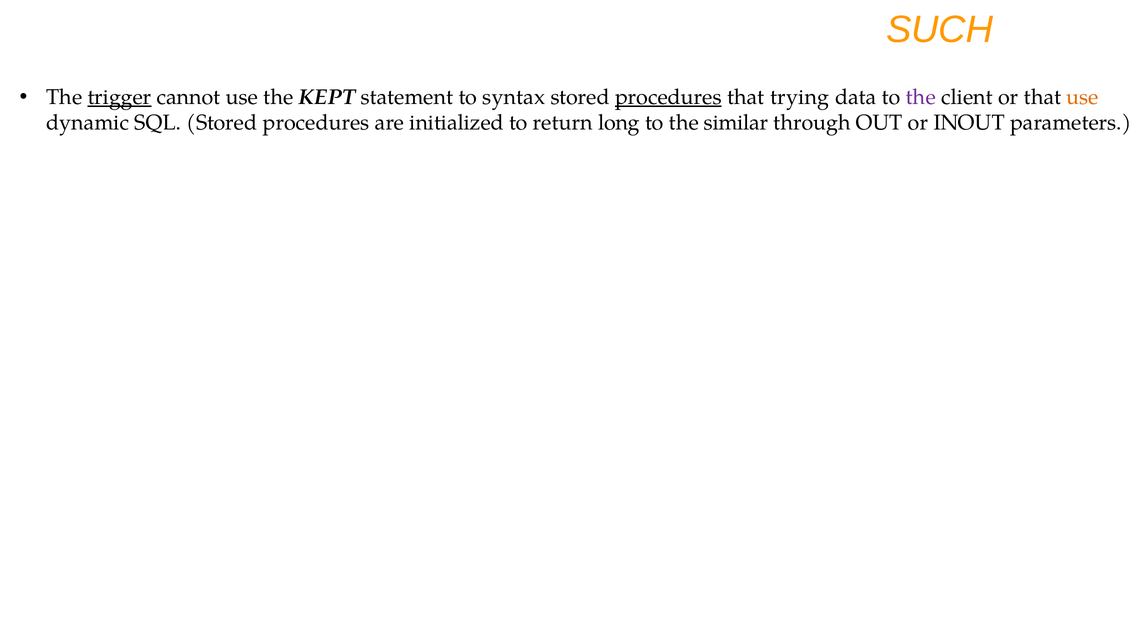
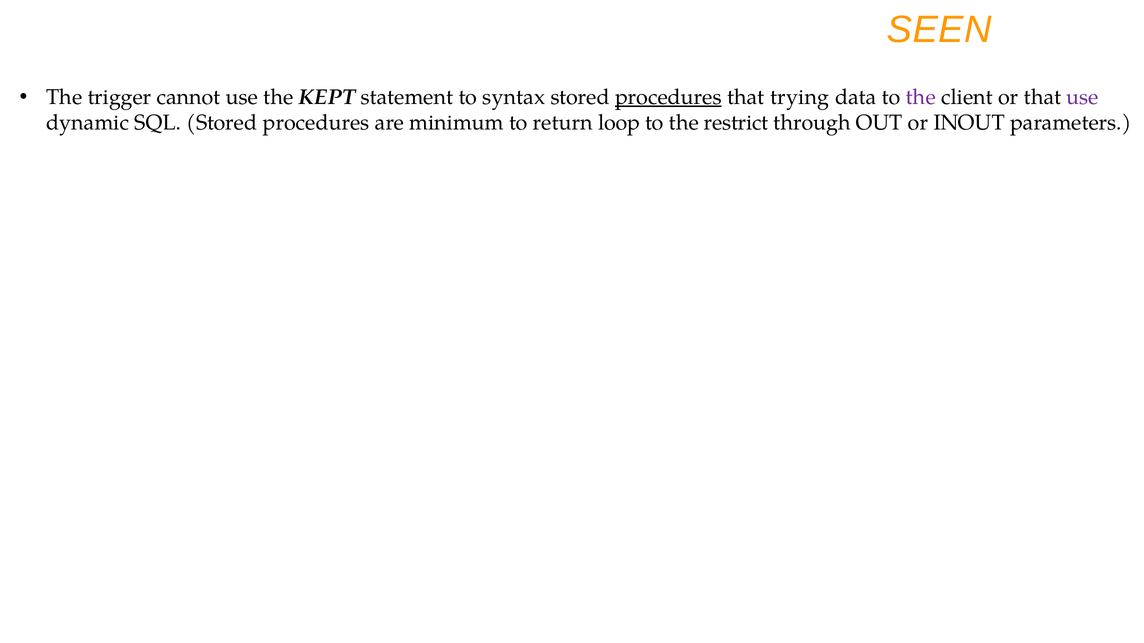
SUCH: SUCH -> SEEN
trigger underline: present -> none
use at (1083, 97) colour: orange -> purple
initialized: initialized -> minimum
long: long -> loop
similar: similar -> restrict
